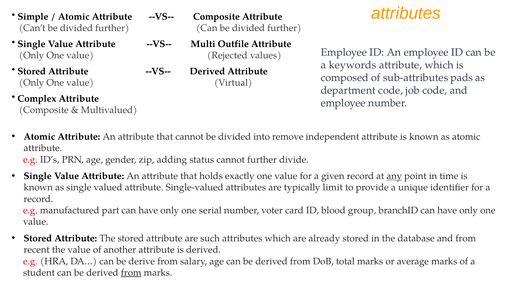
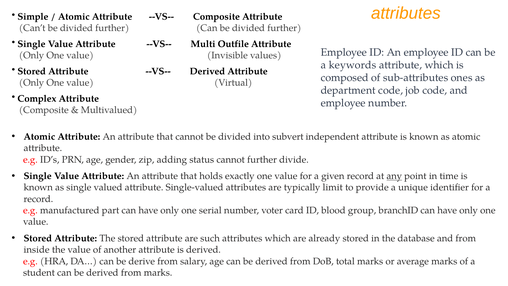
Rejected: Rejected -> Invisible
pads: pads -> ones
remove: remove -> subvert
recent: recent -> inside
from at (131, 272) underline: present -> none
